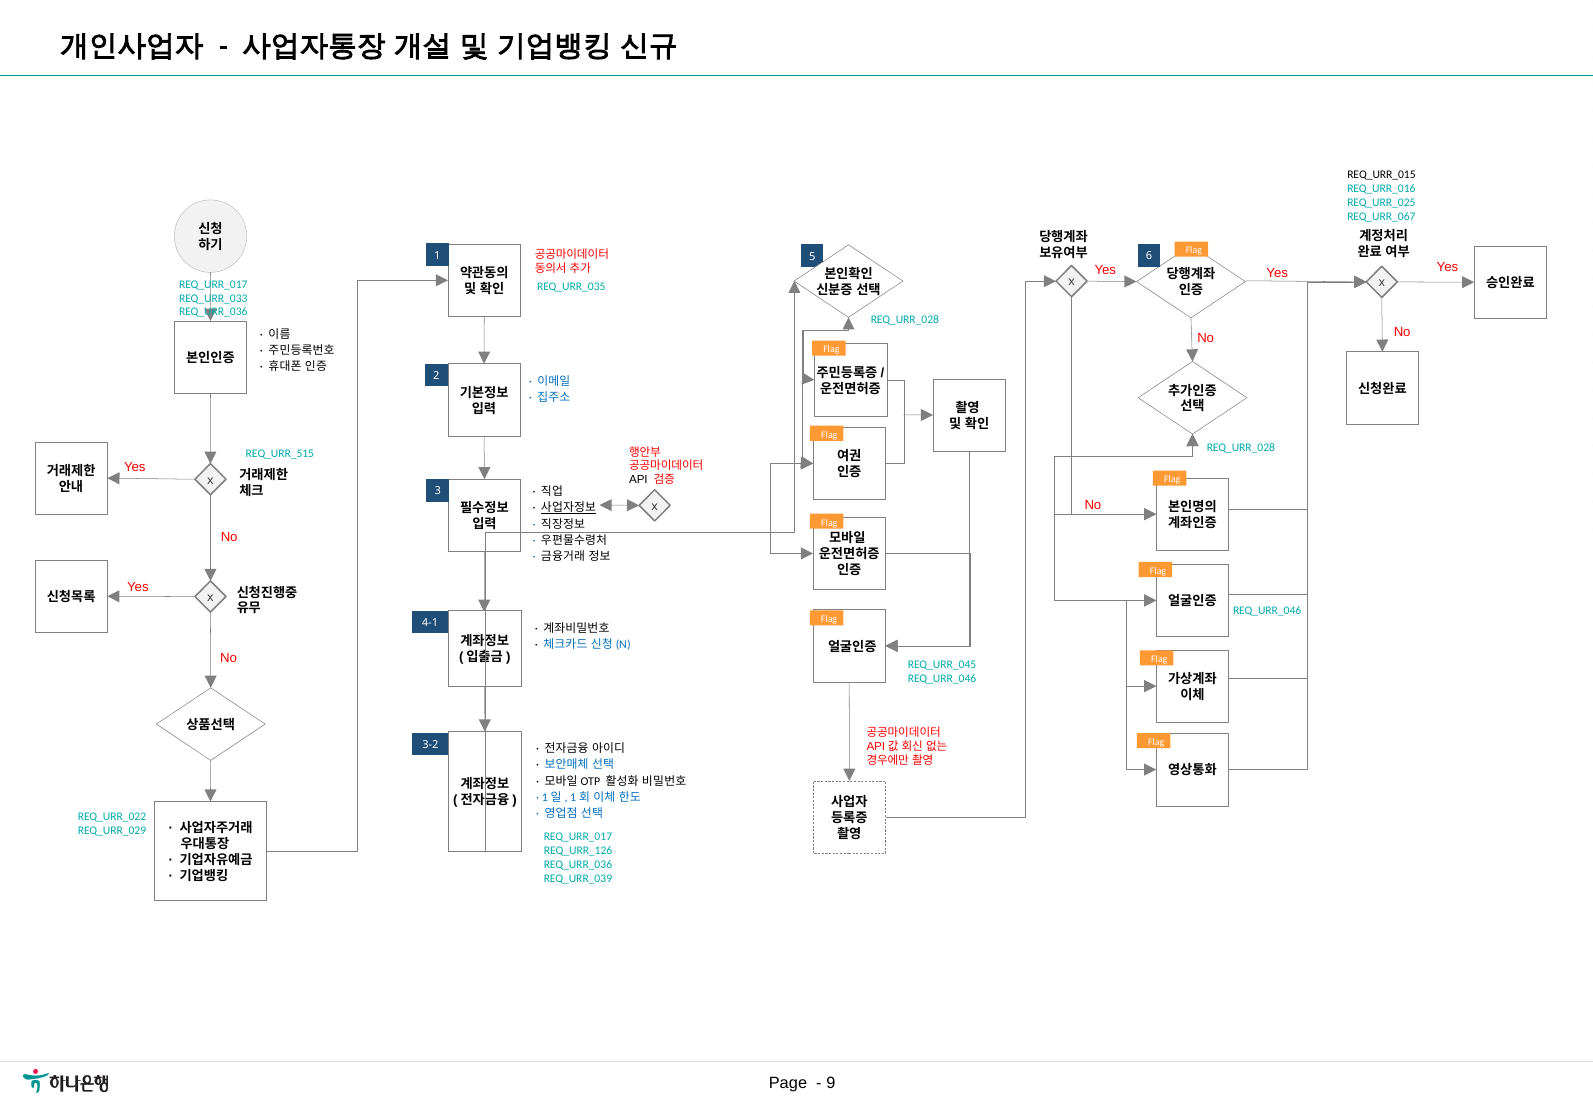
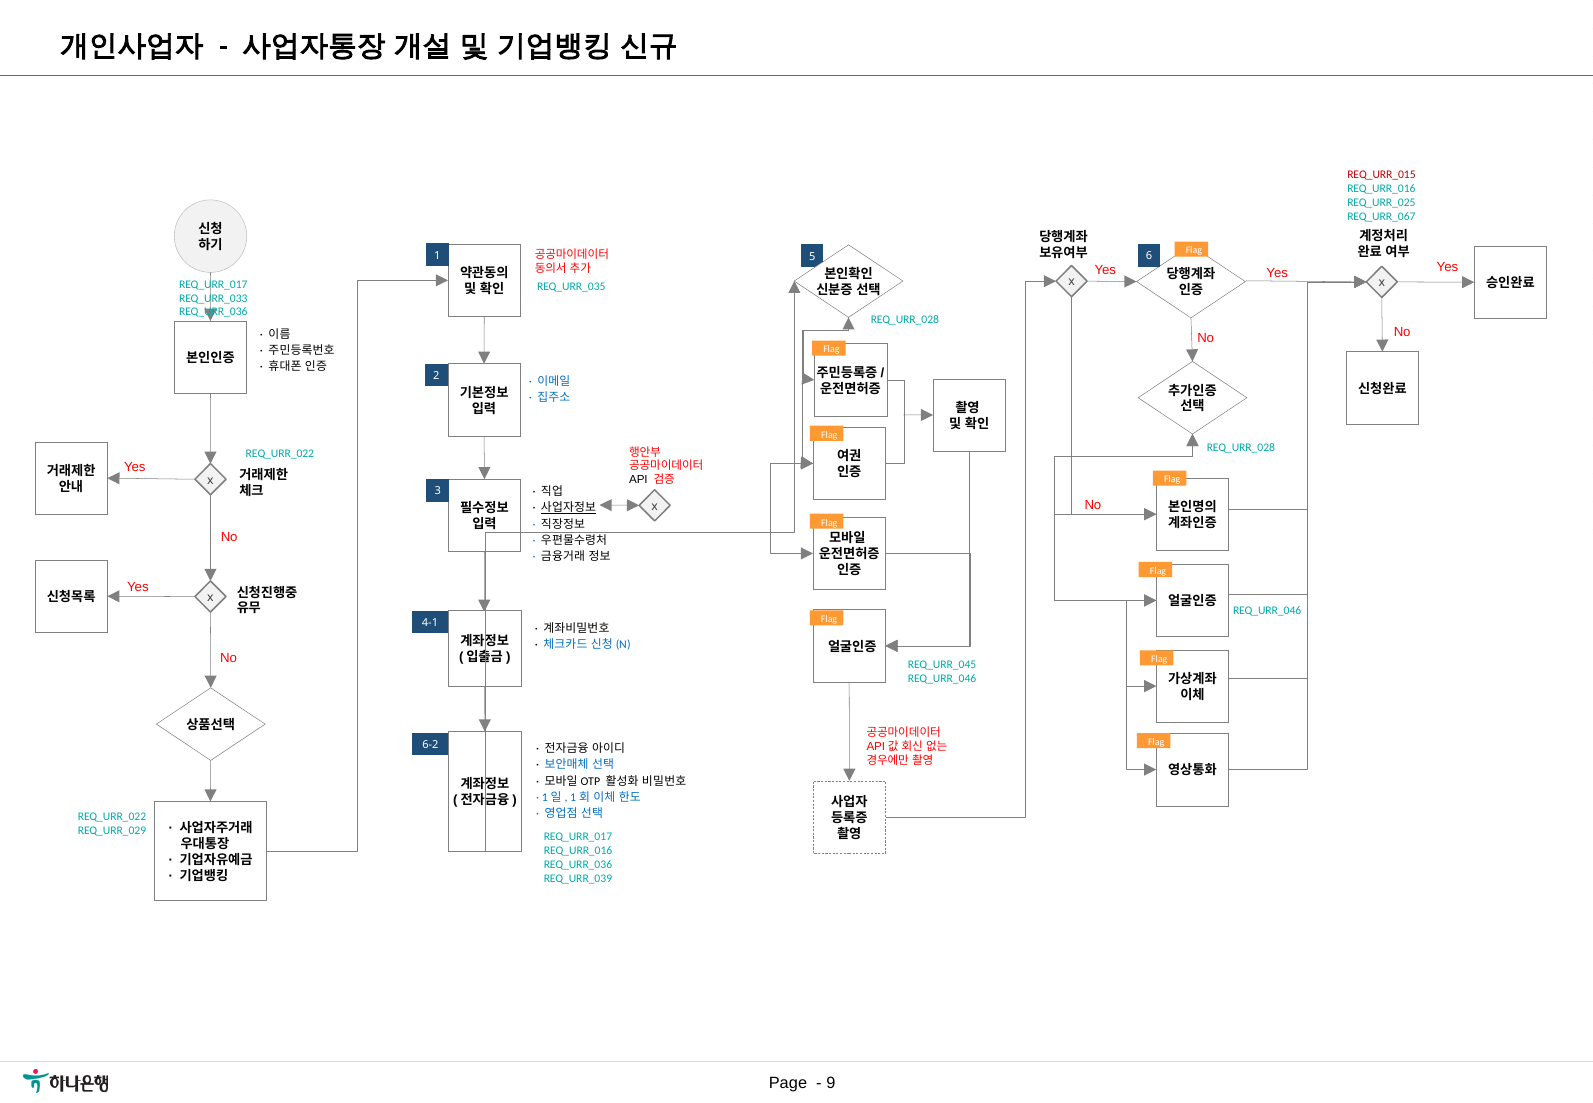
REQ_URR_015 at (1381, 175) colour: black -> red
REQ_URR_515 at (280, 453): REQ_URR_515 -> REQ_URR_022
3-2: 3-2 -> 6-2
REQ_URR_126 at (578, 850): REQ_URR_126 -> REQ_URR_016
